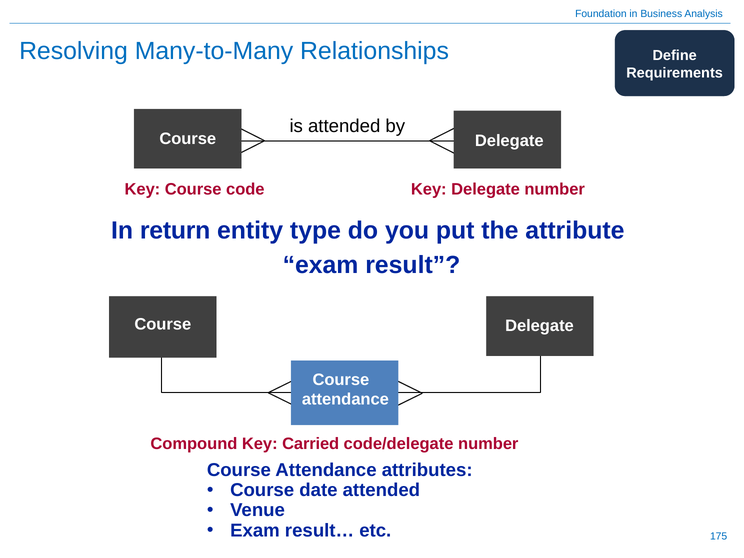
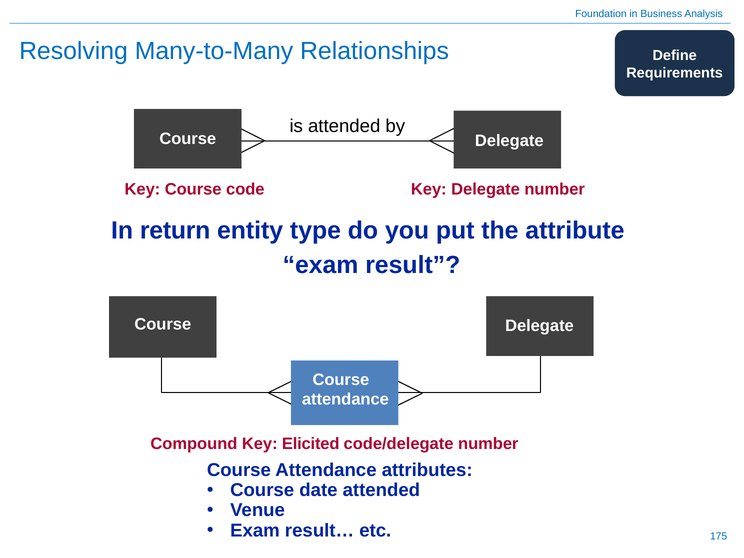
Carried: Carried -> Elicited
